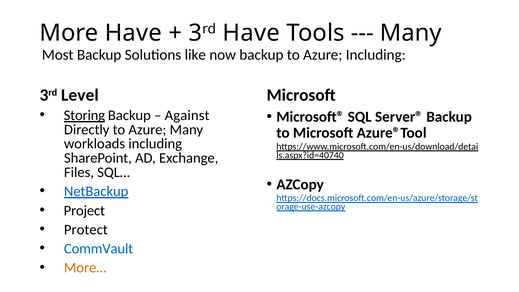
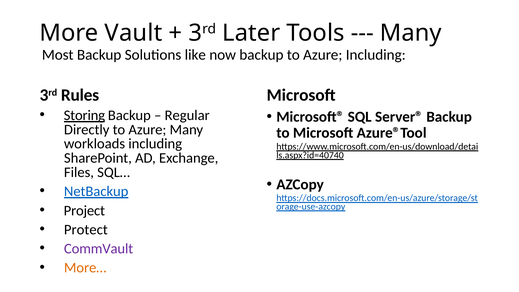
More Have: Have -> Vault
3rd Have: Have -> Later
Level: Level -> Rules
Against: Against -> Regular
CommVault colour: blue -> purple
